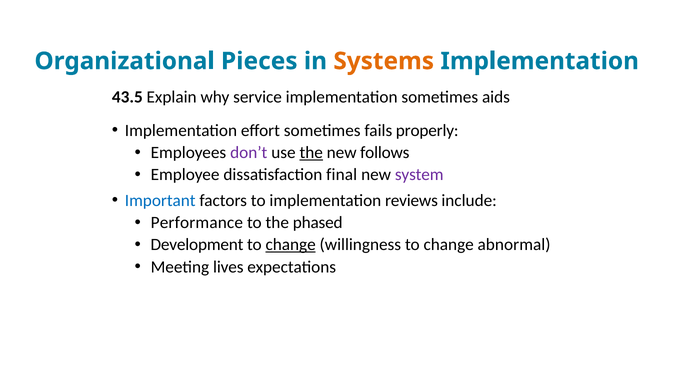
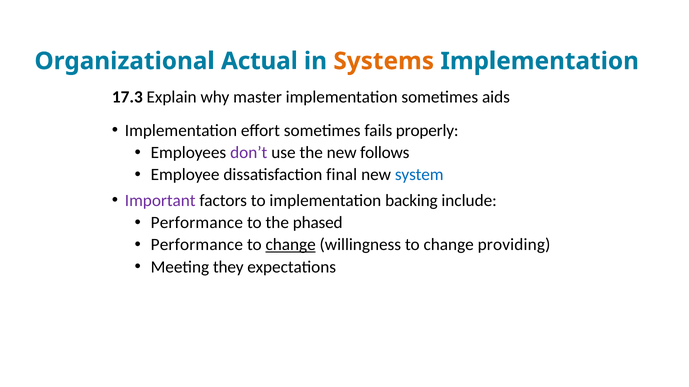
Pieces: Pieces -> Actual
43.5: 43.5 -> 17.3
service: service -> master
the at (311, 153) underline: present -> none
system colour: purple -> blue
Important colour: blue -> purple
reviews: reviews -> backing
Development at (197, 245): Development -> Performance
abnormal: abnormal -> providing
lives: lives -> they
